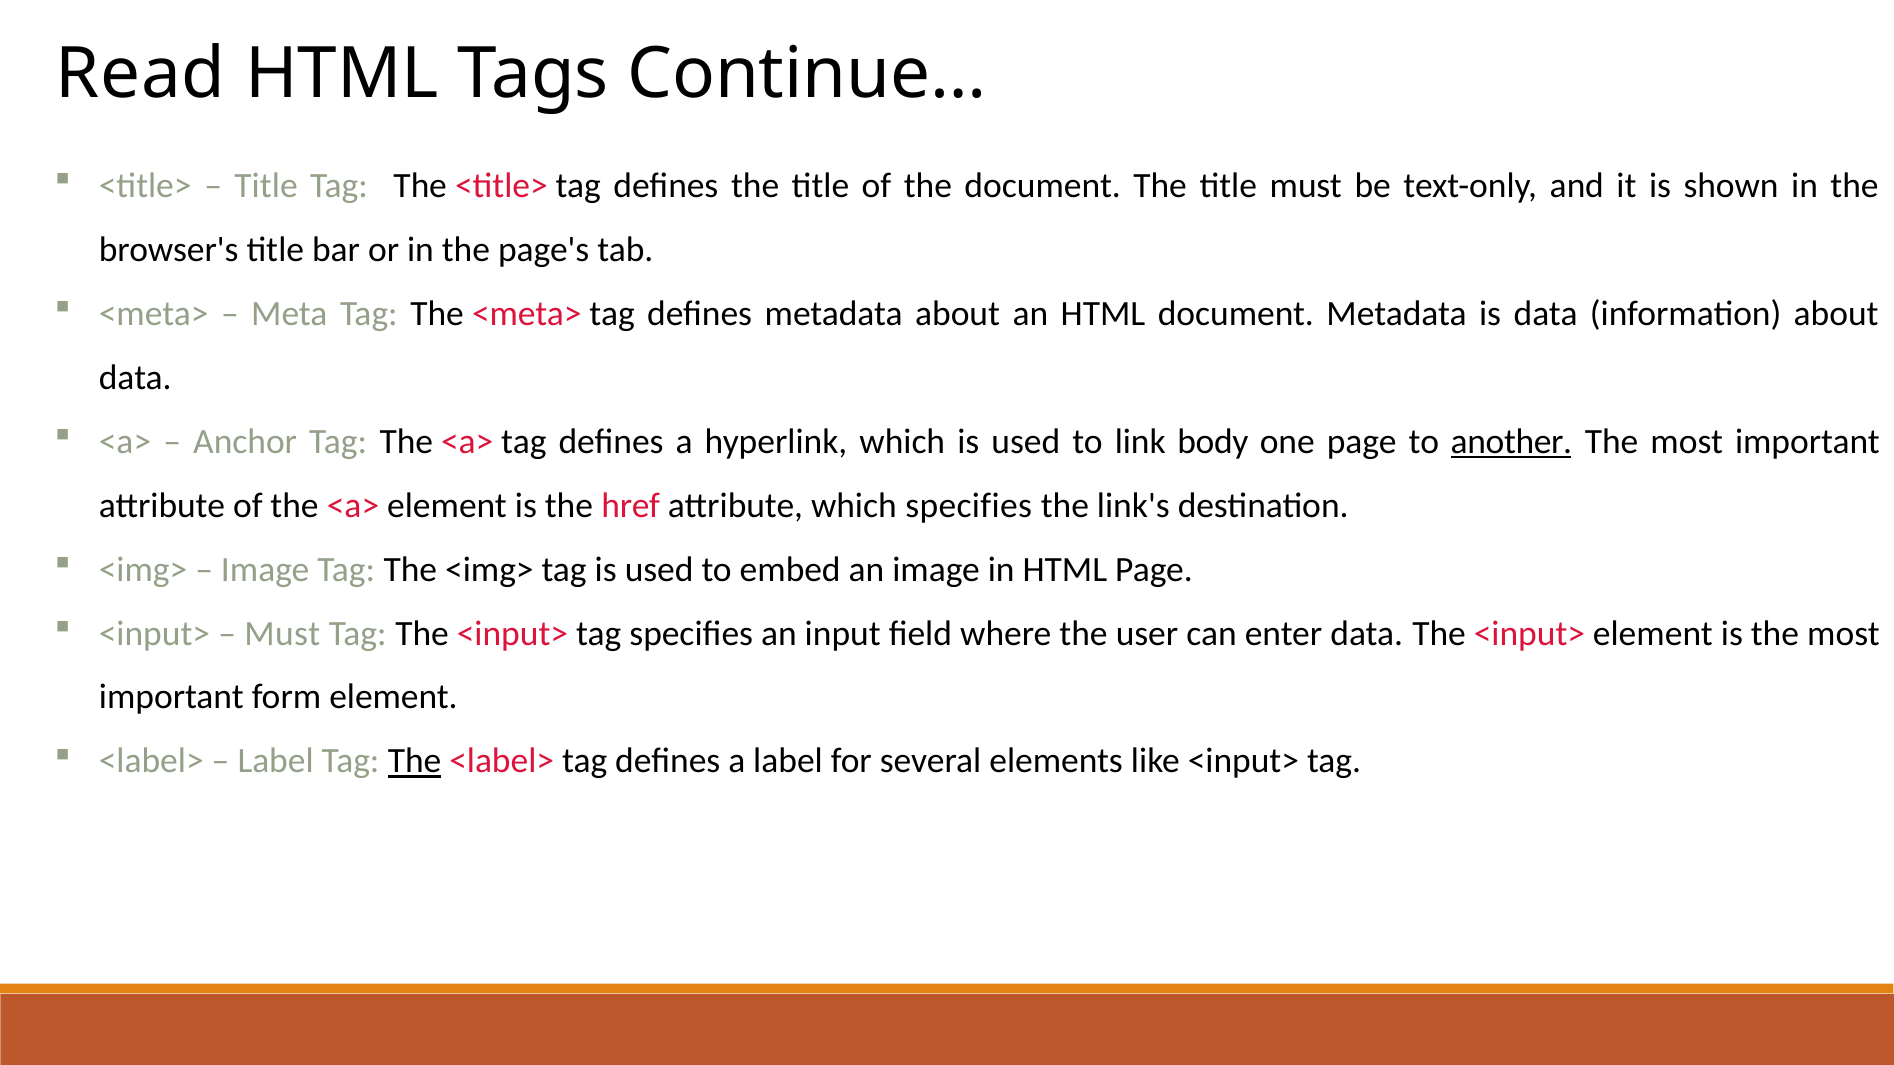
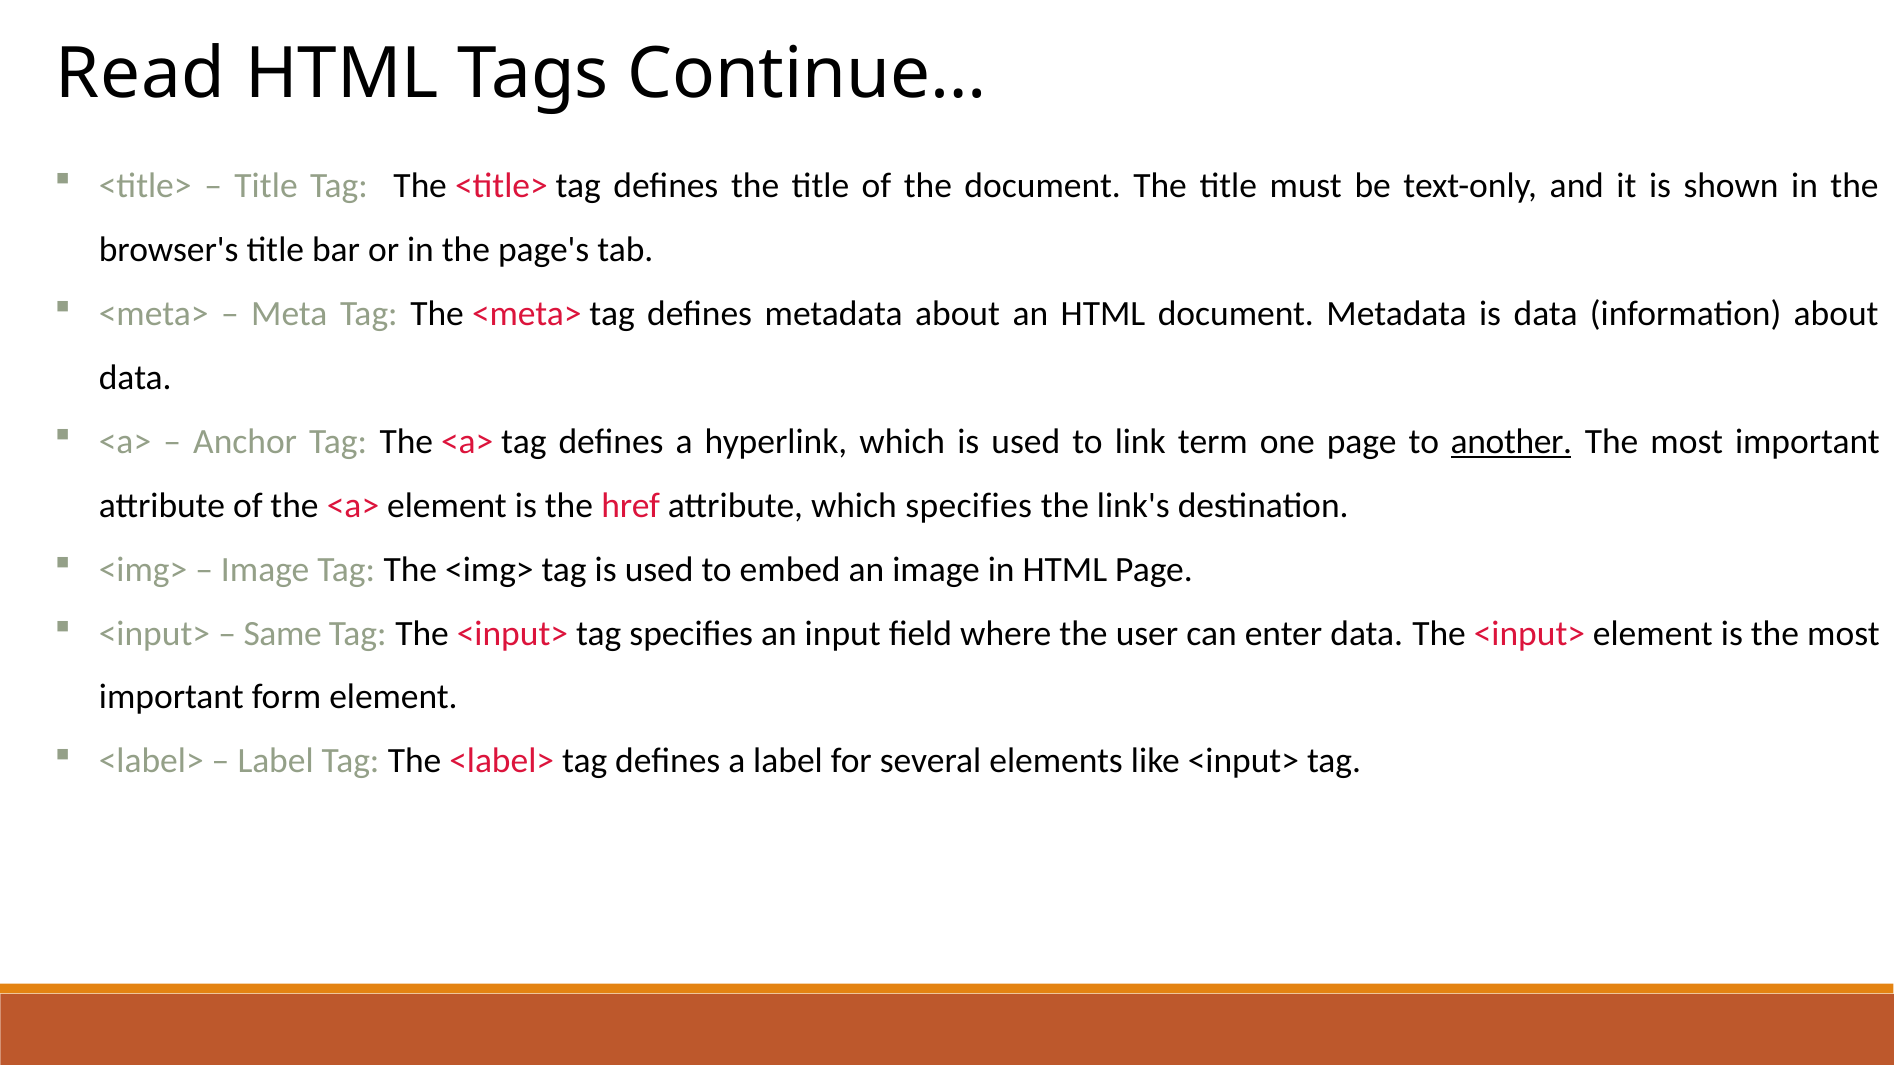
body: body -> term
Must at (282, 634): Must -> Same
The at (415, 761) underline: present -> none
